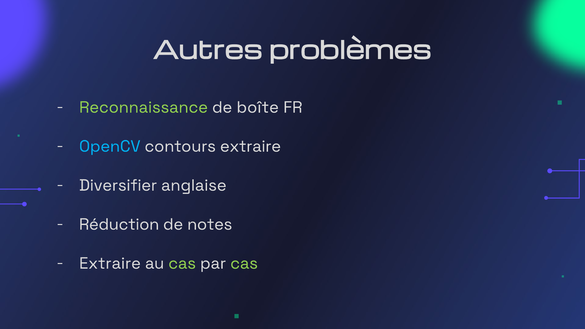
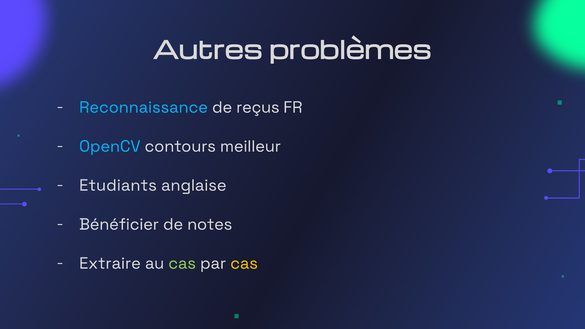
Reconnaissance colour: light green -> light blue
boîte: boîte -> reçus
contours extraire: extraire -> meilleur
Diversifier: Diversifier -> Etudiants
Réduction: Réduction -> Bénéficier
cas at (244, 263) colour: light green -> yellow
